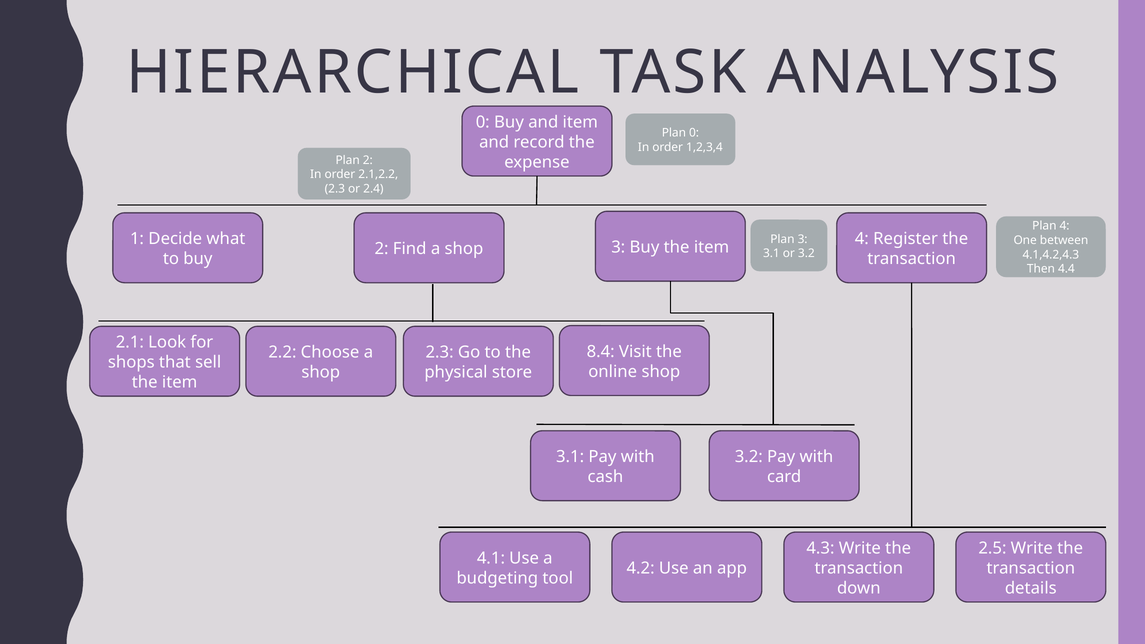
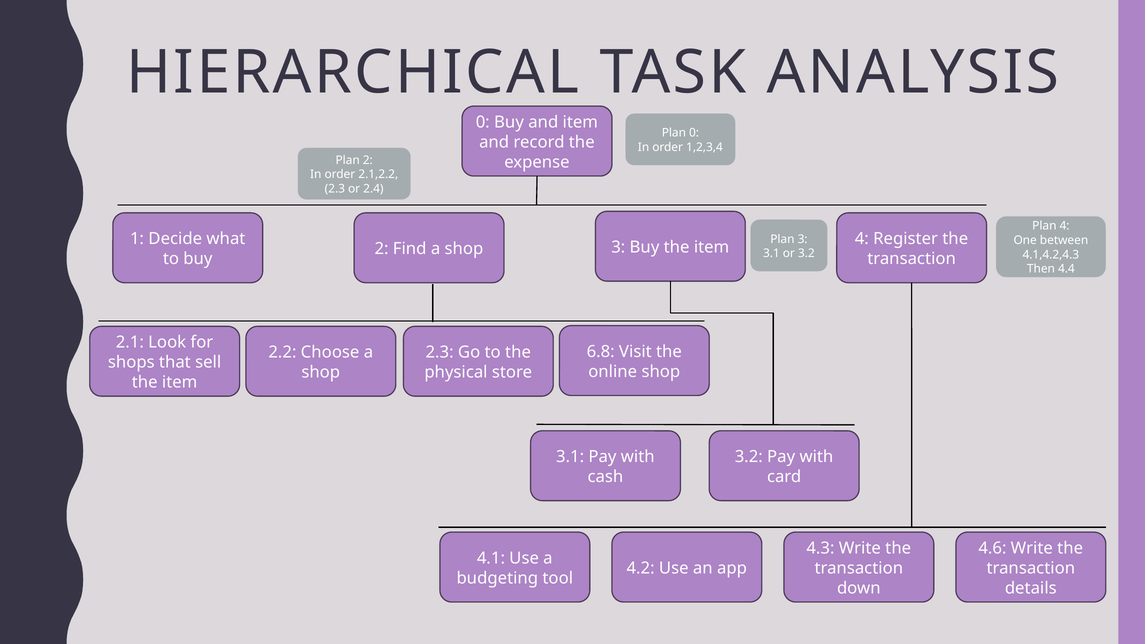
8.4: 8.4 -> 6.8
2.5: 2.5 -> 4.6
